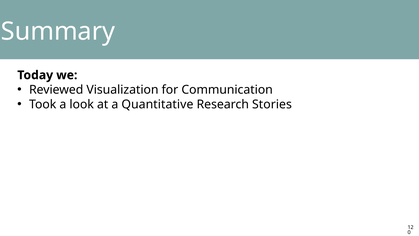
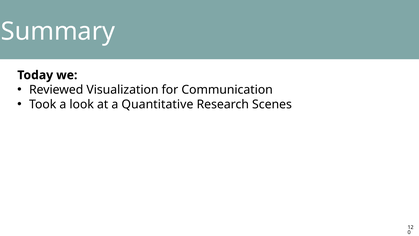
Stories: Stories -> Scenes
